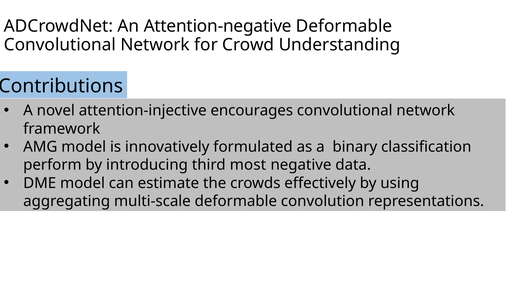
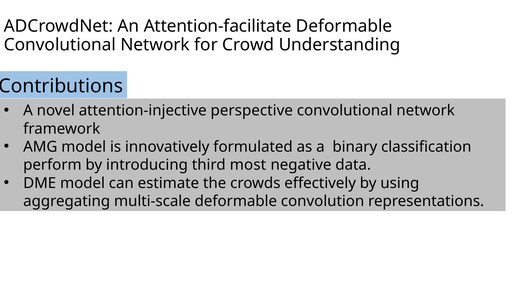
Attention-negative: Attention-negative -> Attention-facilitate
encourages: encourages -> perspective
